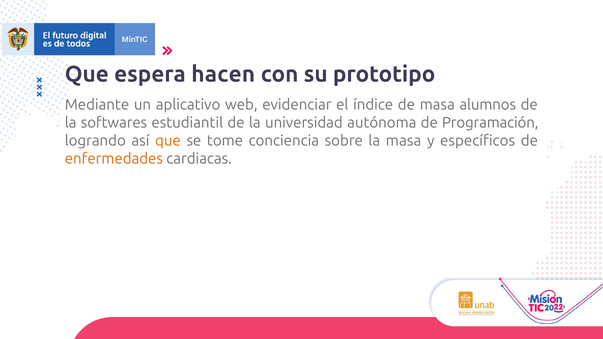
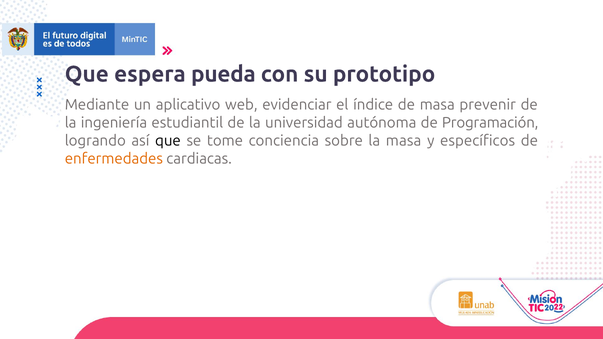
hacen: hacen -> pueda
alumnos: alumnos -> prevenir
softwares: softwares -> ingeniería
que at (168, 141) colour: orange -> black
